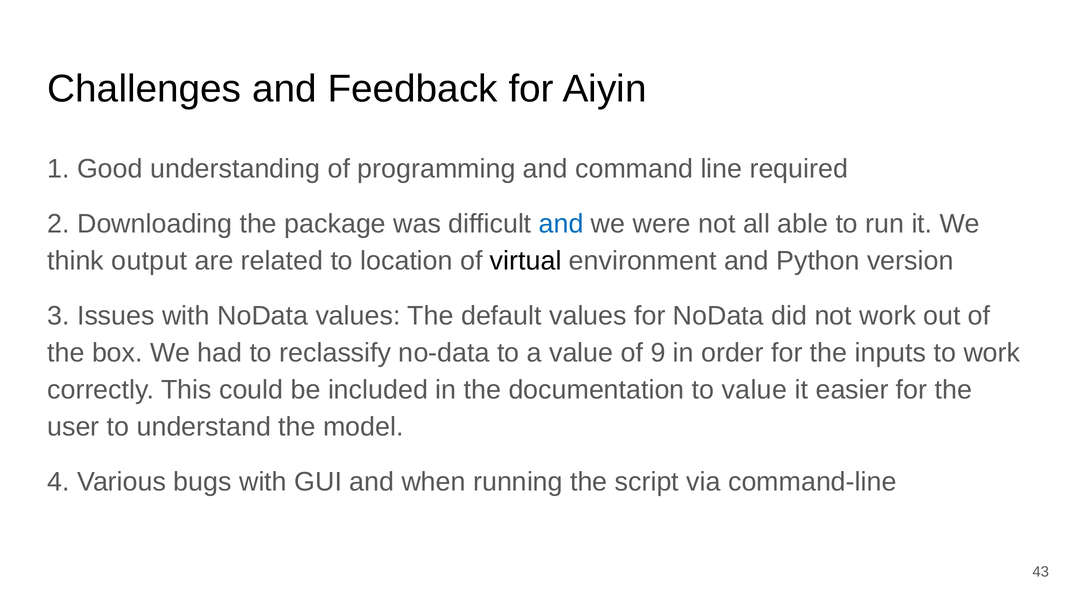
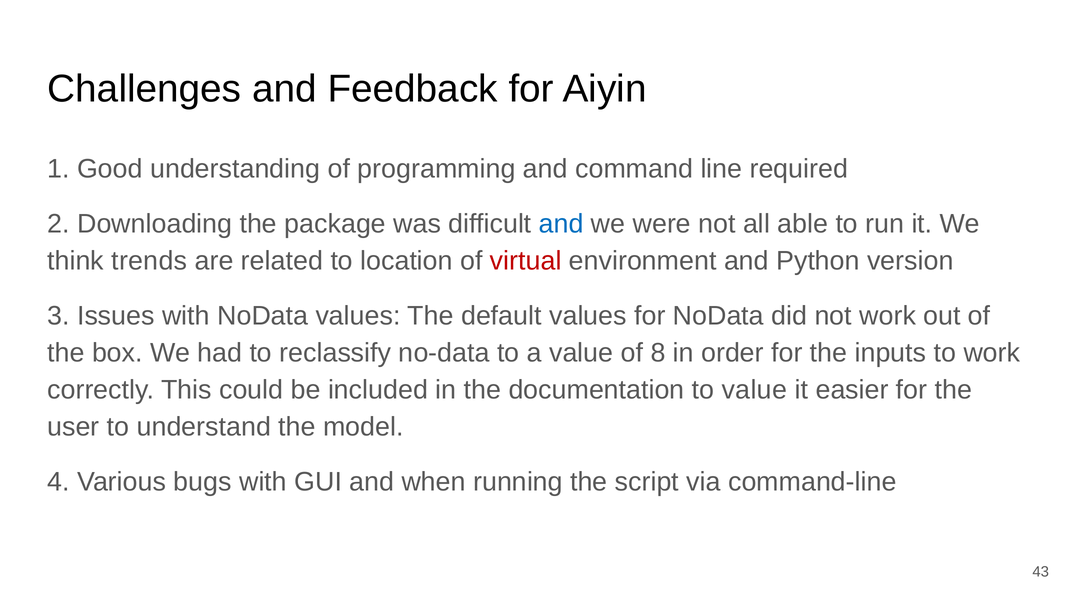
output: output -> trends
virtual colour: black -> red
9: 9 -> 8
